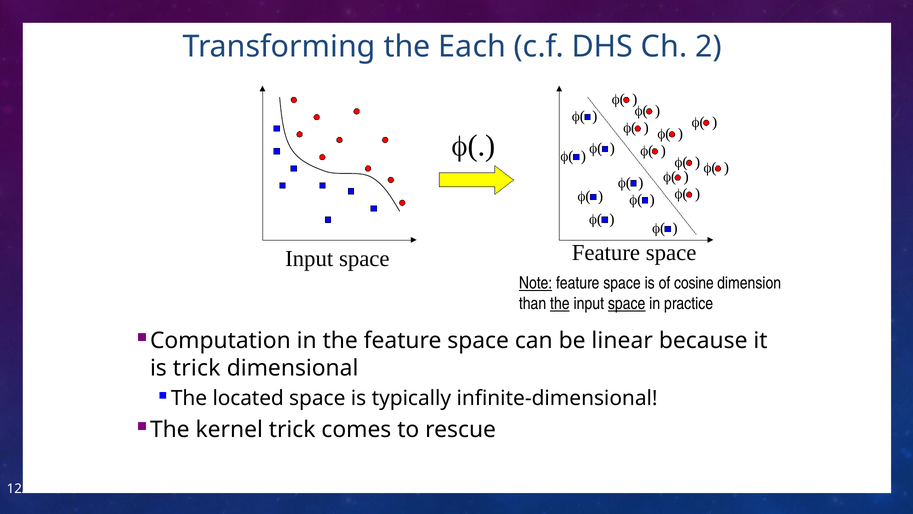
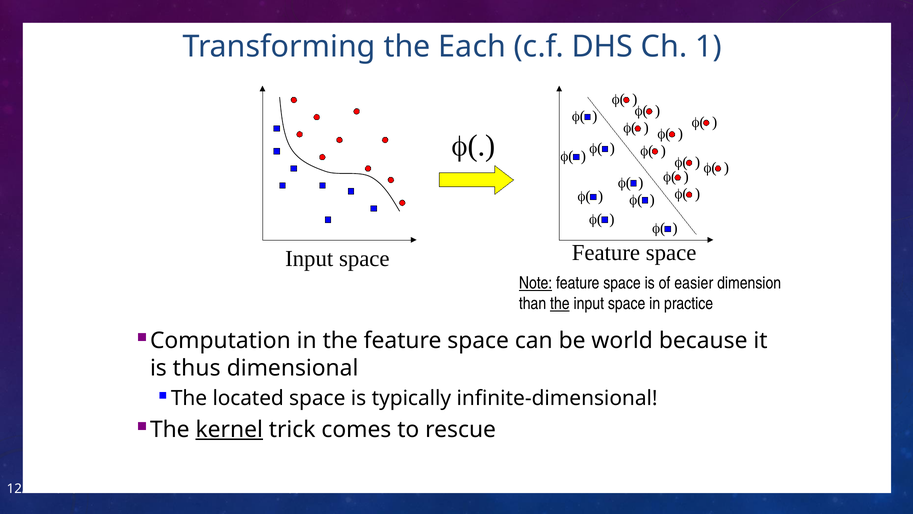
2: 2 -> 1
cosine: cosine -> easier
space at (627, 304) underline: present -> none
linear: linear -> world
is trick: trick -> thus
kernel underline: none -> present
